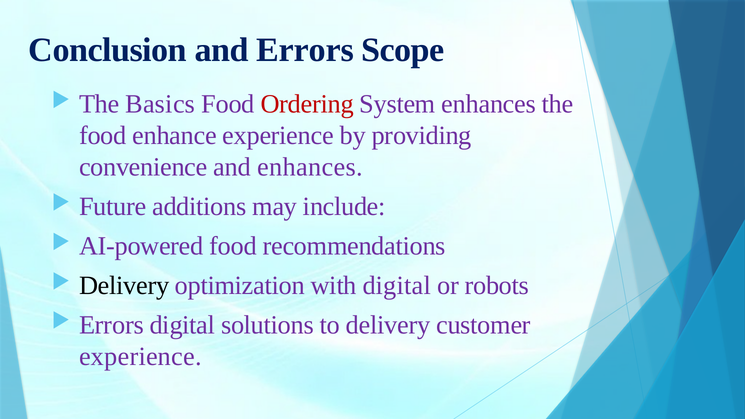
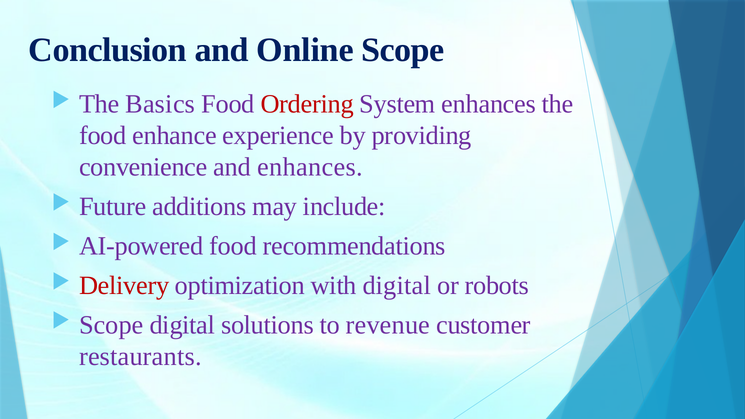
and Errors: Errors -> Online
Delivery at (124, 286) colour: black -> red
Errors at (111, 325): Errors -> Scope
to delivery: delivery -> revenue
experience at (140, 357): experience -> restaurants
